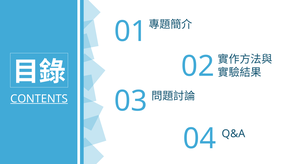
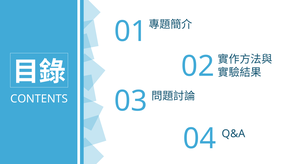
CONTENTS underline: present -> none
